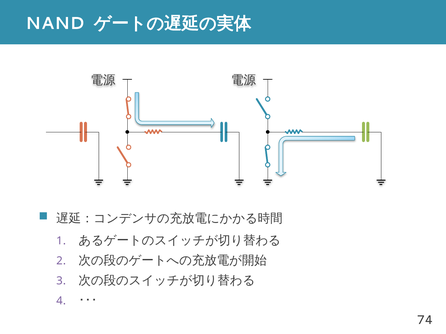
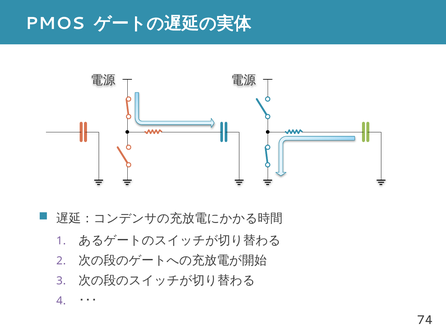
NAND: NAND -> PMOS
